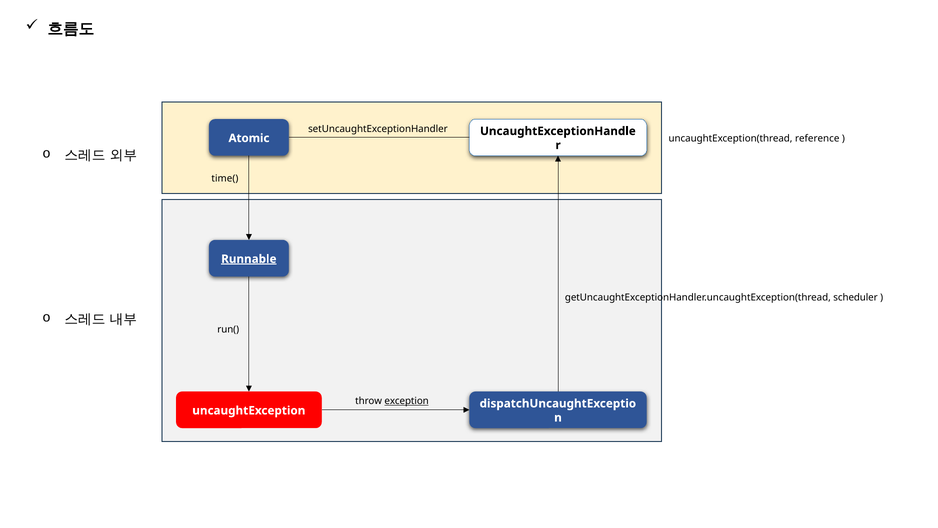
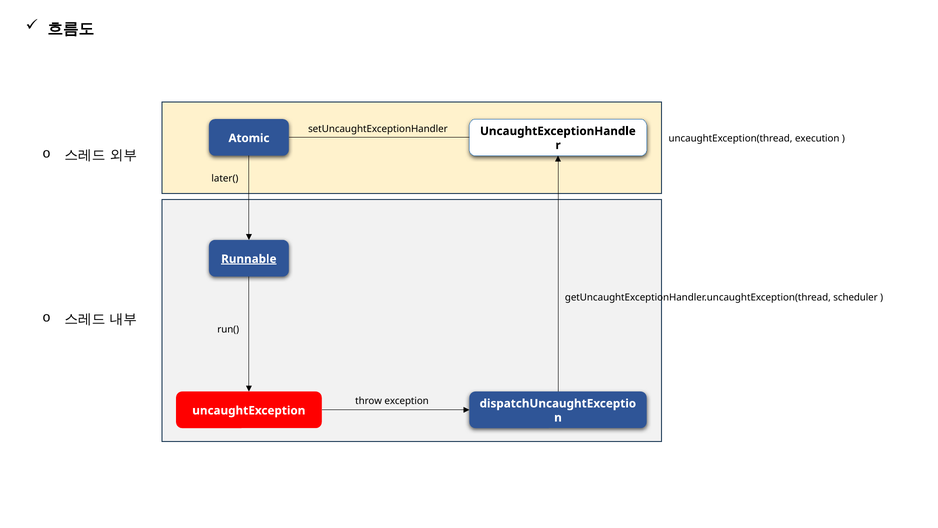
reference: reference -> execution
time(: time( -> later(
exception underline: present -> none
